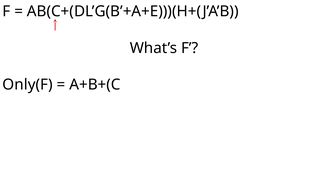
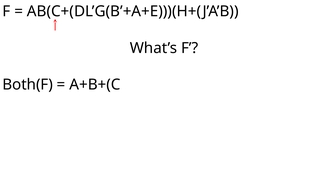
Only(F: Only(F -> Both(F
